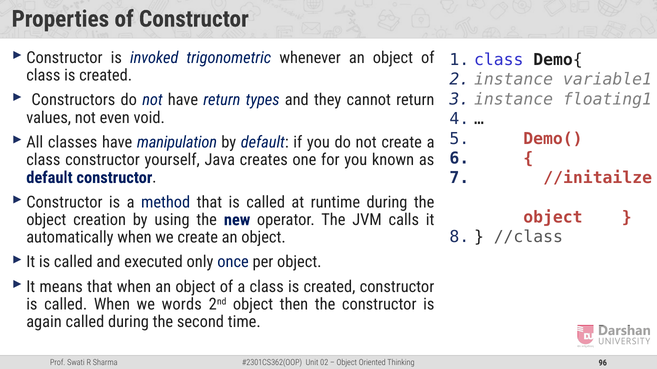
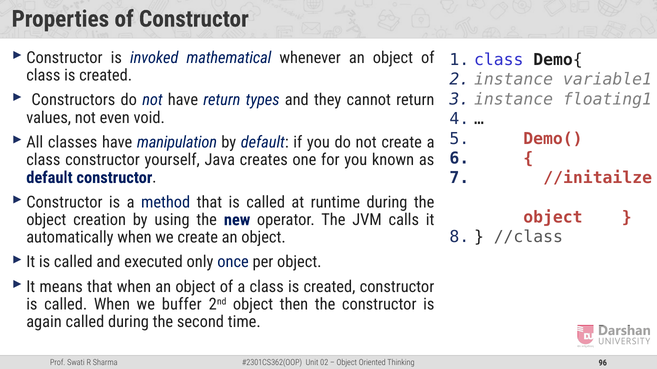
trigonometric: trigonometric -> mathematical
words: words -> buffer
